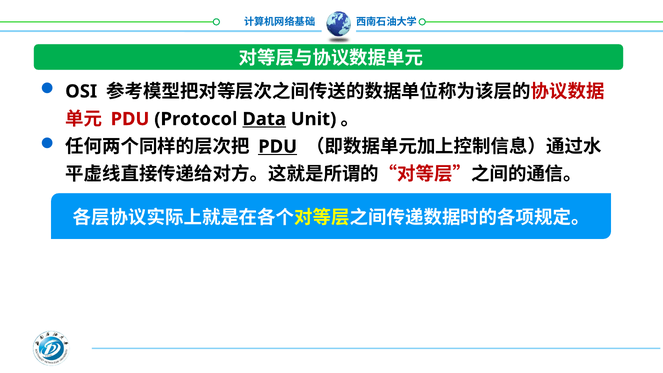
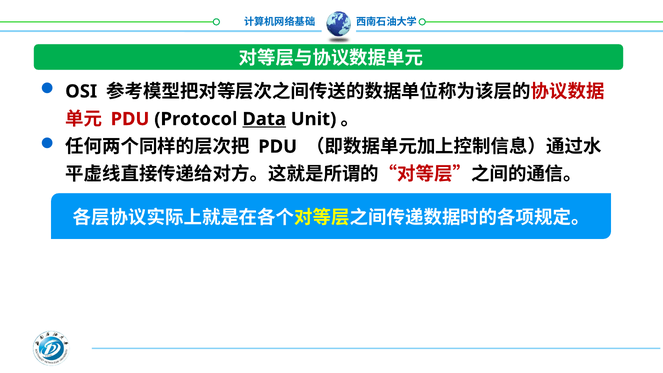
PDU at (278, 147) underline: present -> none
